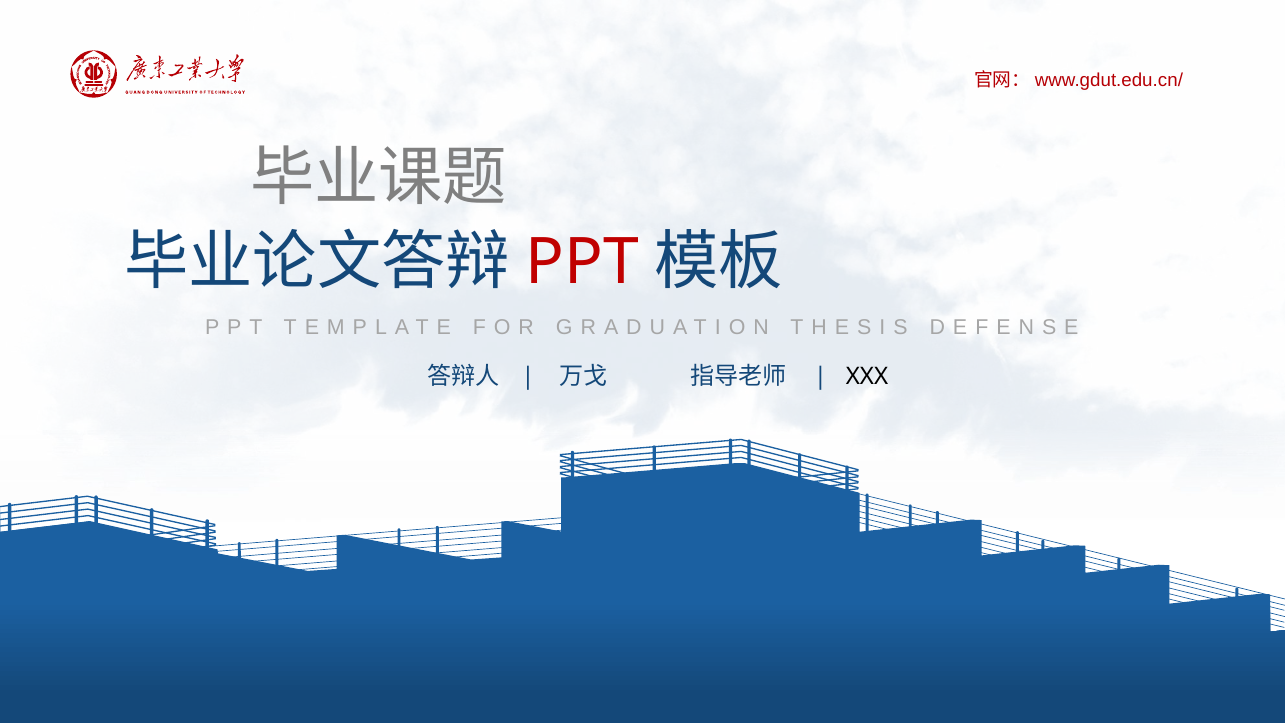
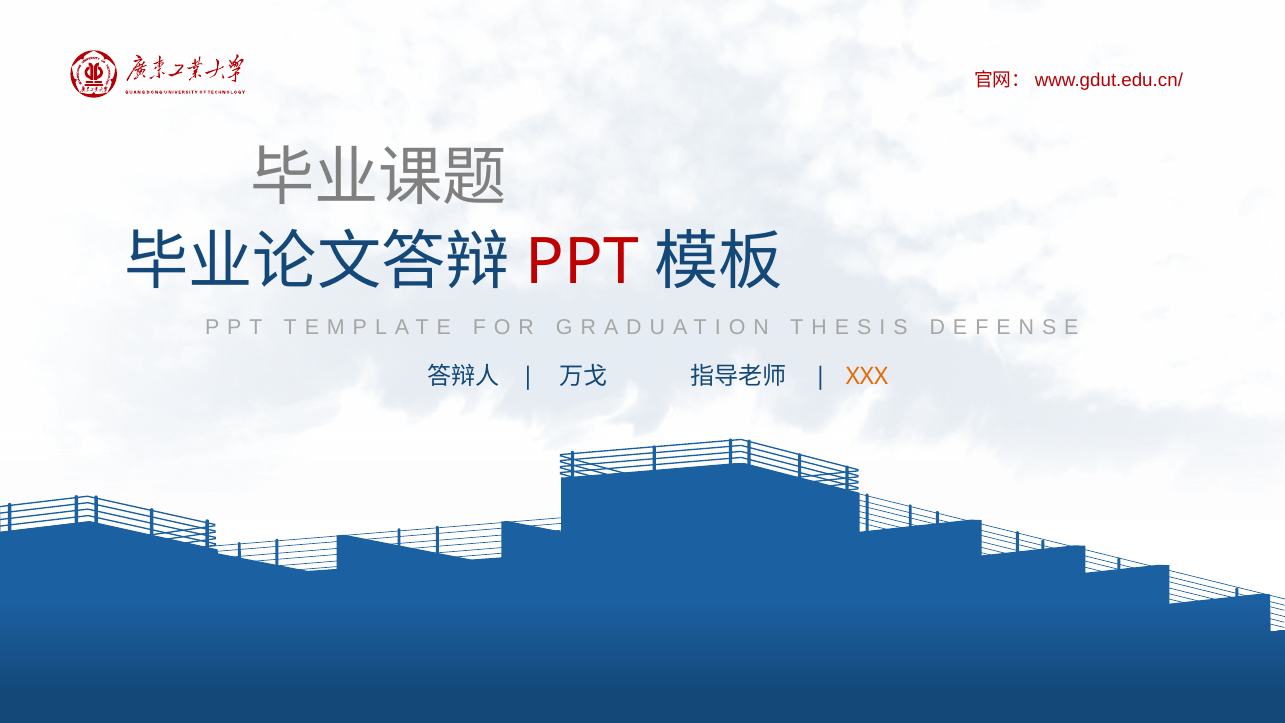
XXX colour: black -> orange
